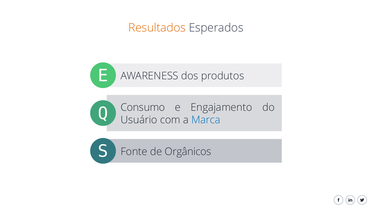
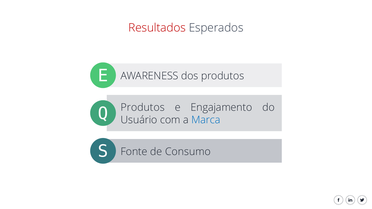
Resultados colour: orange -> red
Consumo at (143, 108): Consumo -> Produtos
Orgânicos: Orgânicos -> Consumo
